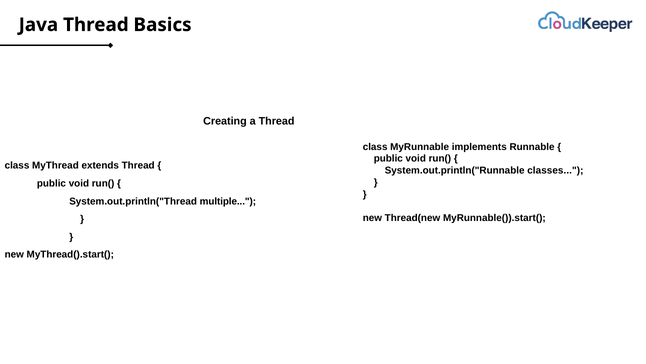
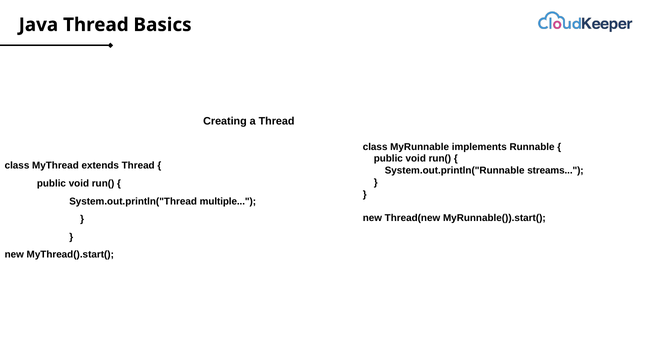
classes: classes -> streams
